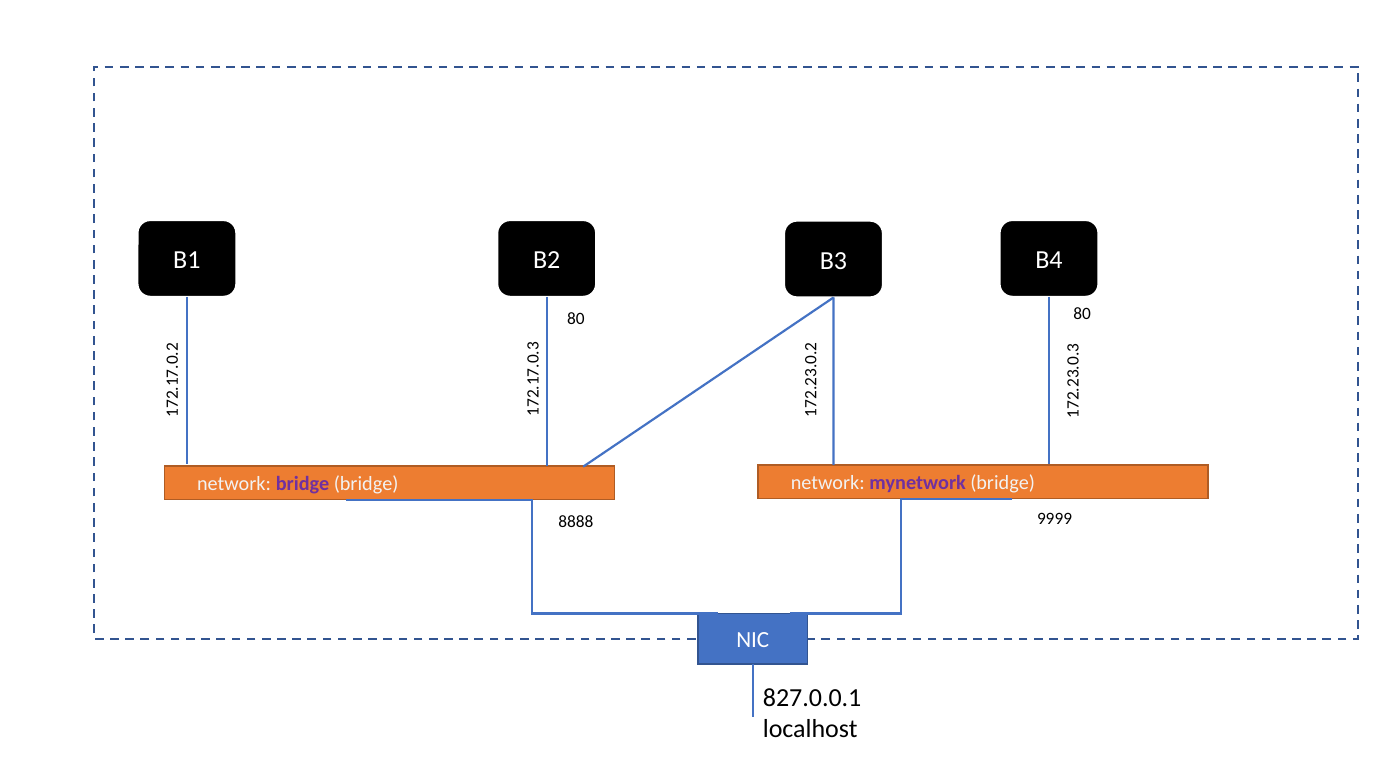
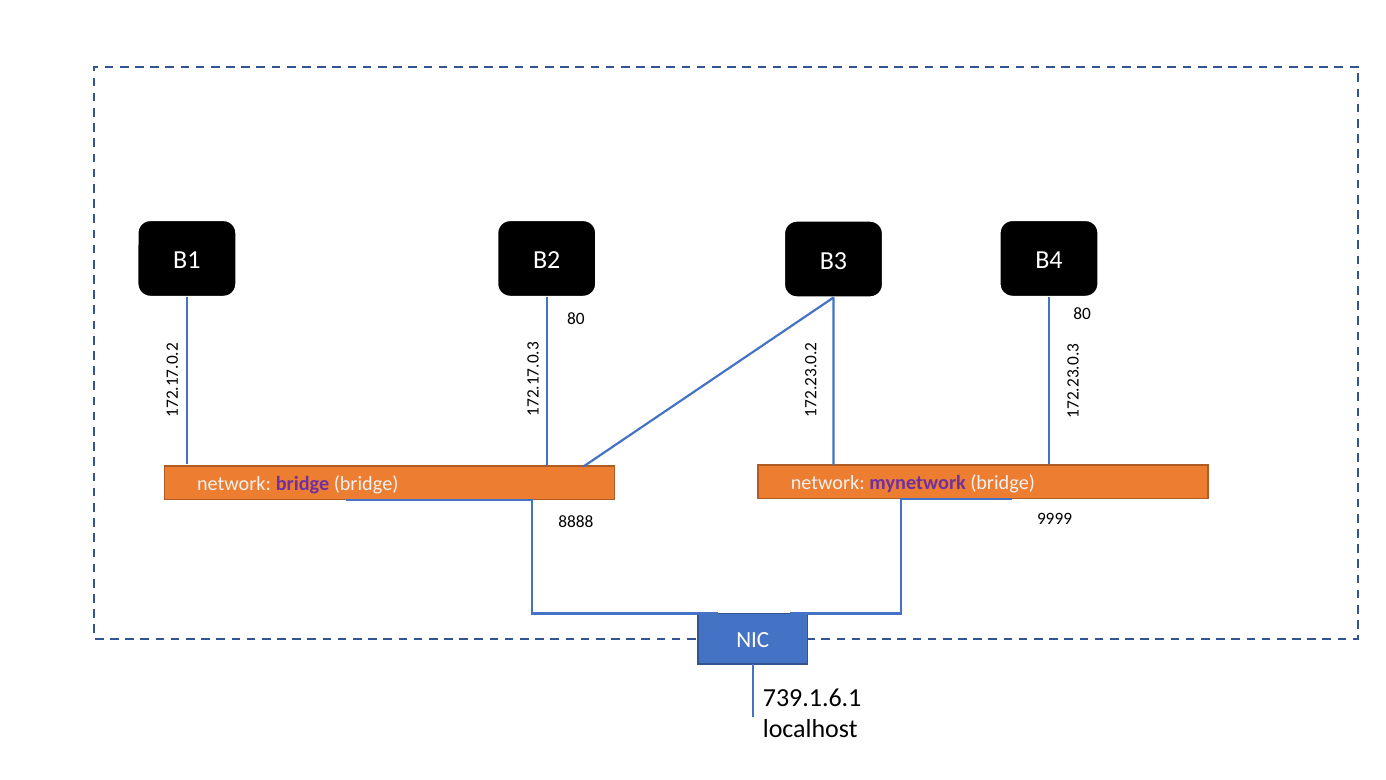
827.0.0.1: 827.0.0.1 -> 739.1.6.1
